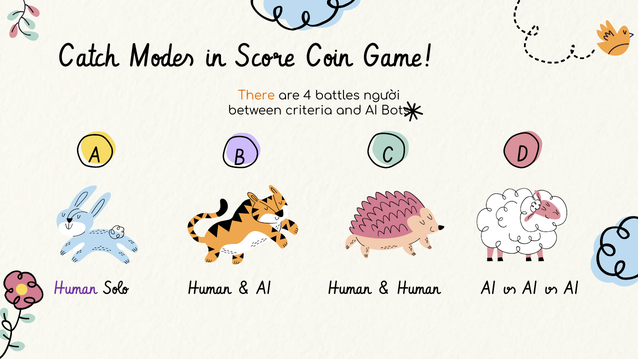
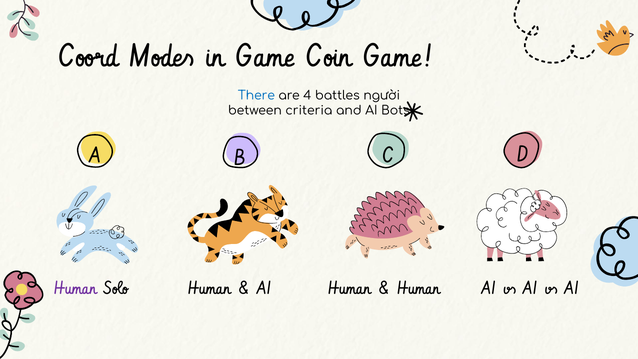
Catch: Catch -> Coord
in Score: Score -> Game
There colour: orange -> blue
